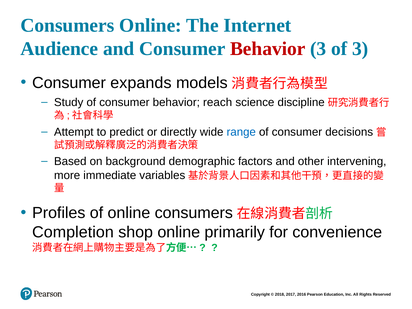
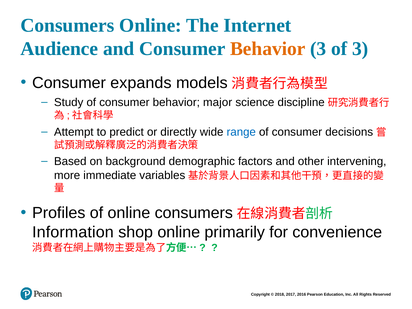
Behavior at (268, 49) colour: red -> orange
reach: reach -> major
Completion: Completion -> Information
